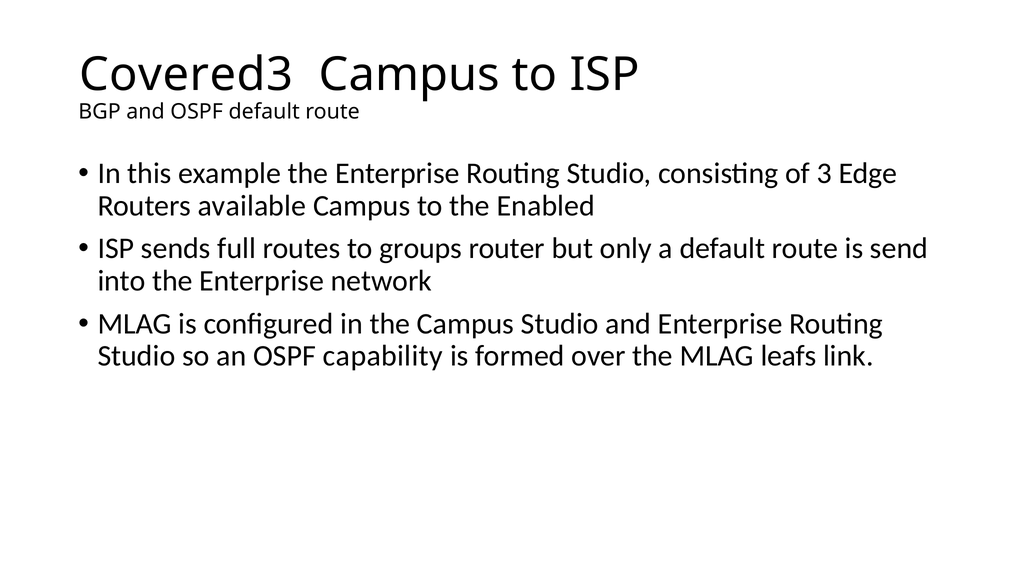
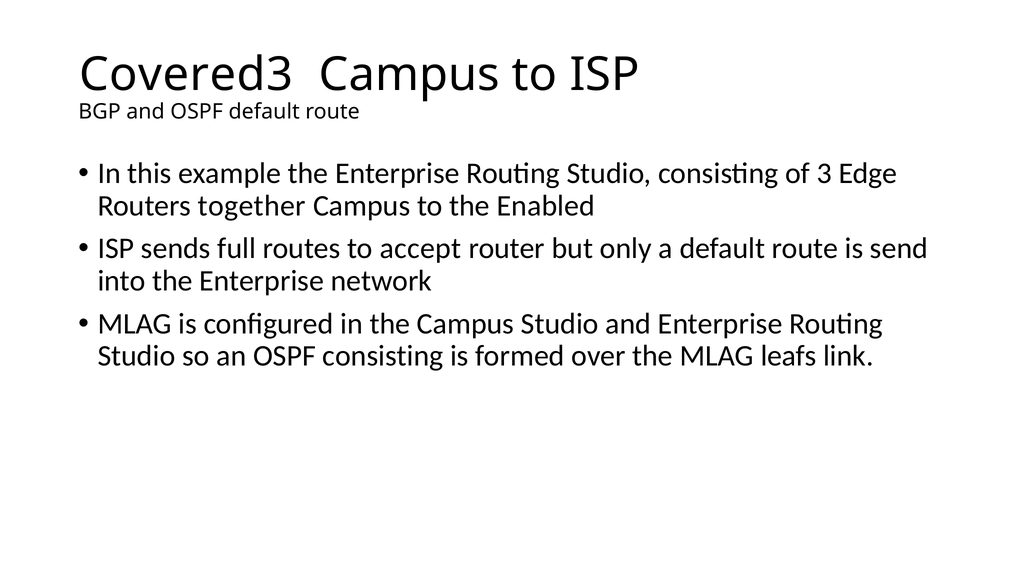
available: available -> together
groups: groups -> accept
OSPF capability: capability -> consisting
